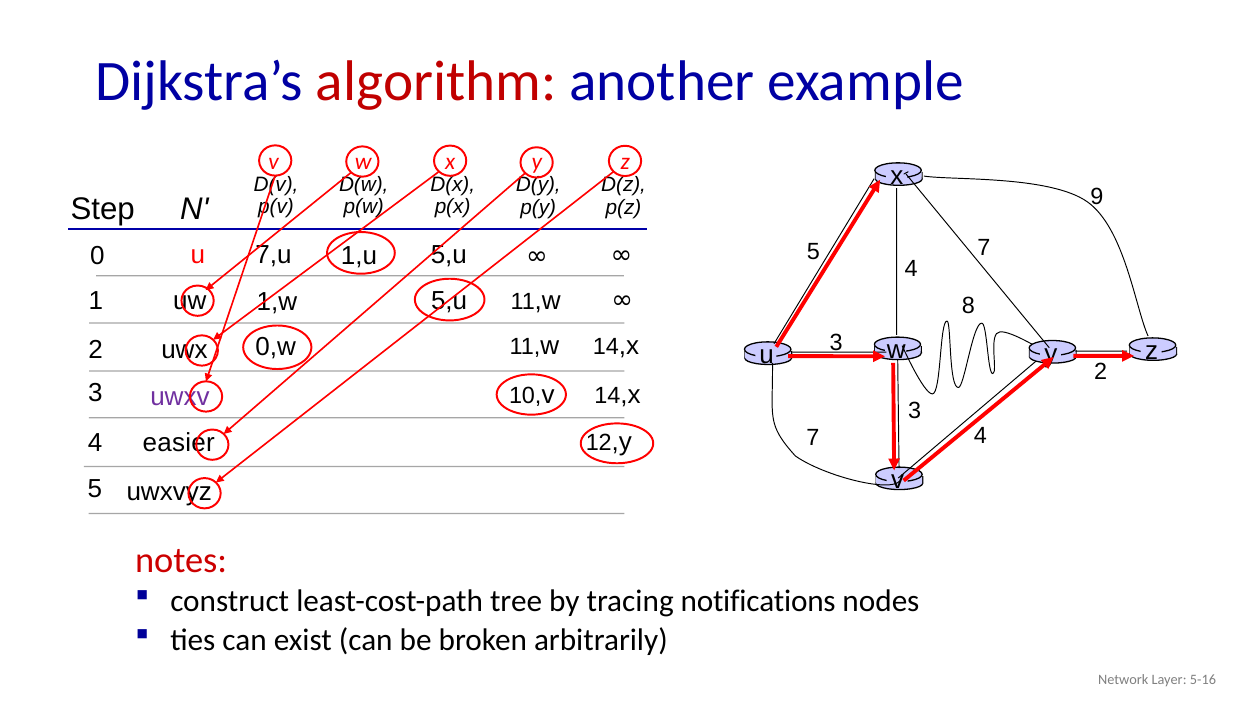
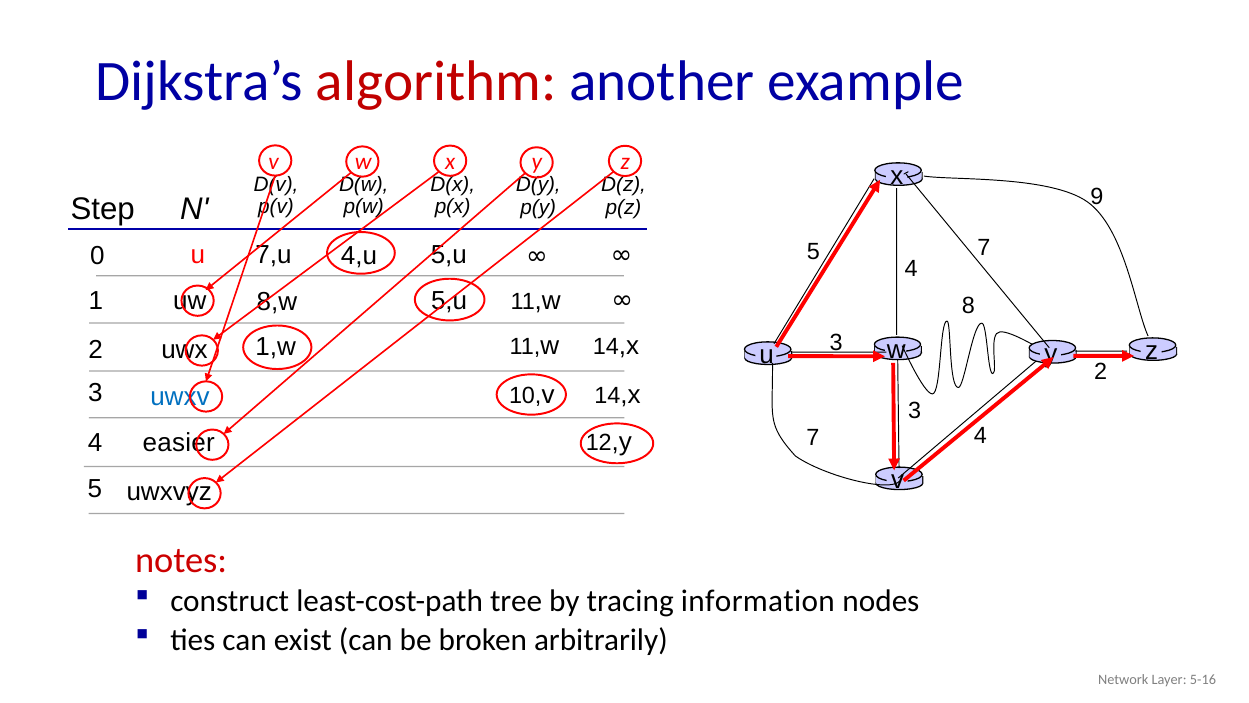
1,u: 1,u -> 4,u
1,w: 1,w -> 8,w
0,w: 0,w -> 1,w
uwxv colour: purple -> blue
notifications: notifications -> information
